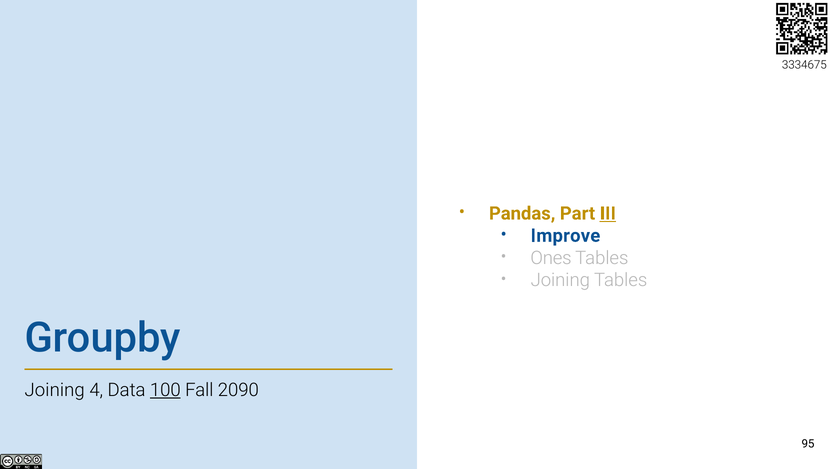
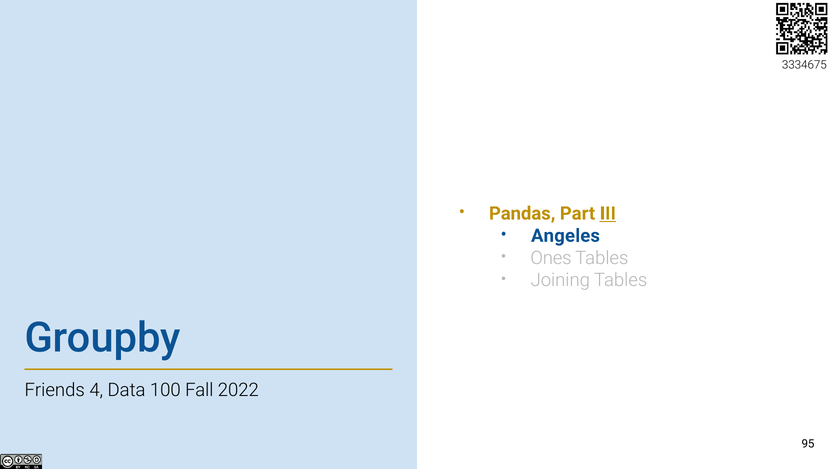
Improve: Improve -> Angeles
Joining at (55, 390): Joining -> Friends
100 underline: present -> none
2090: 2090 -> 2022
